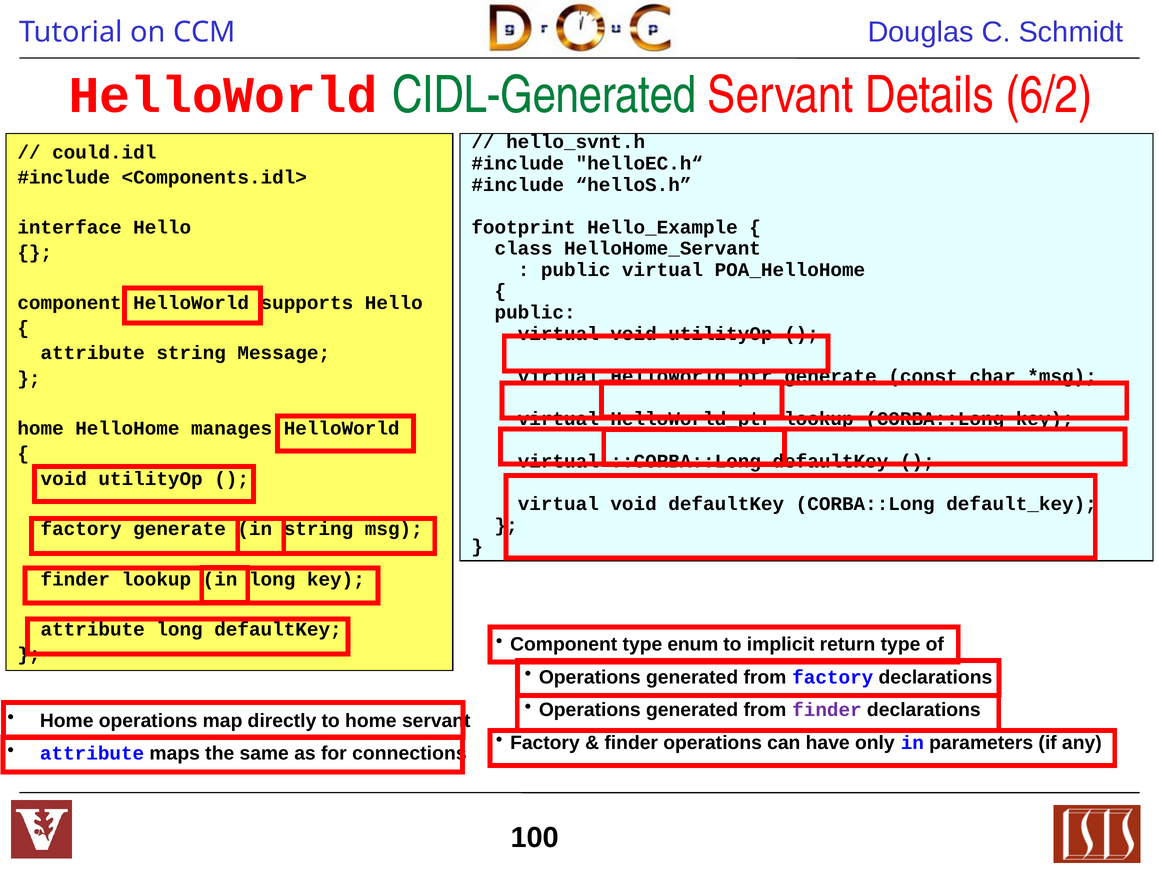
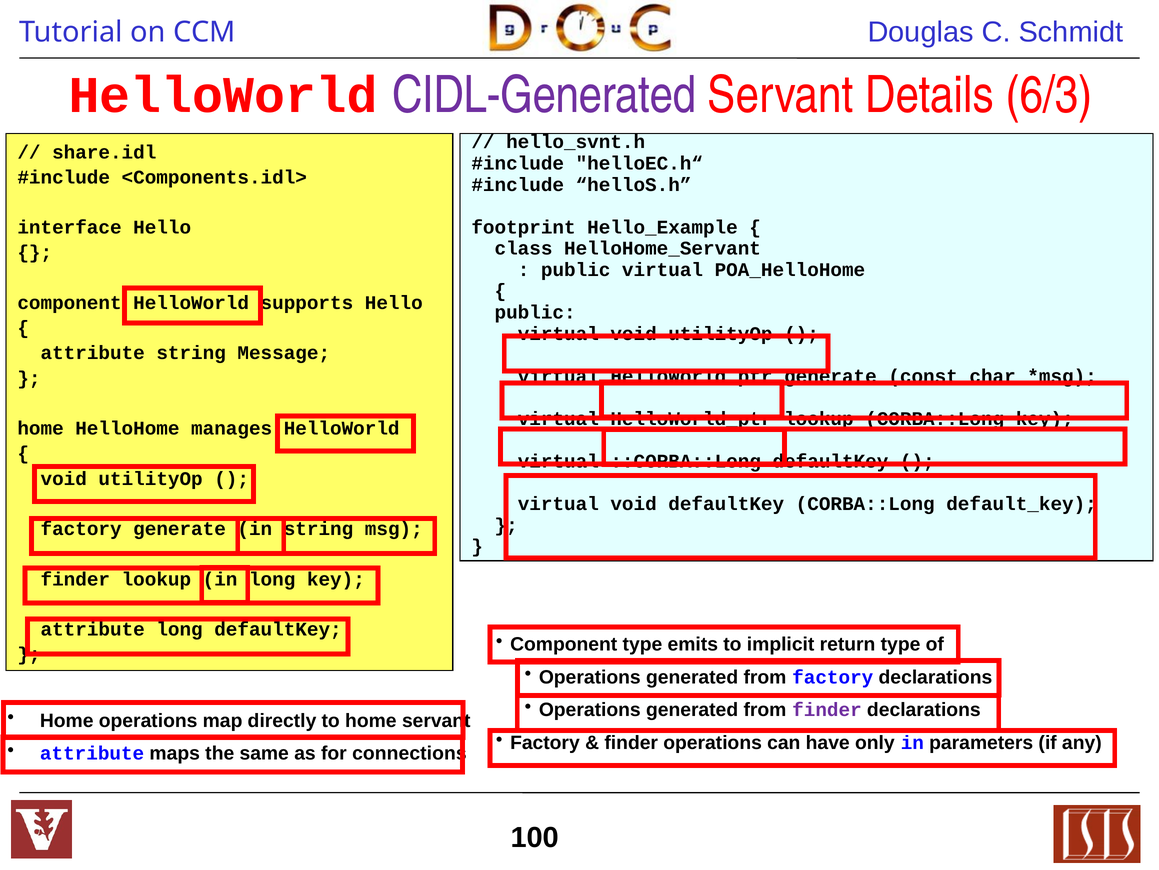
CIDL-Generated colour: green -> purple
6/2: 6/2 -> 6/3
could.idl: could.idl -> share.idl
enum: enum -> emits
